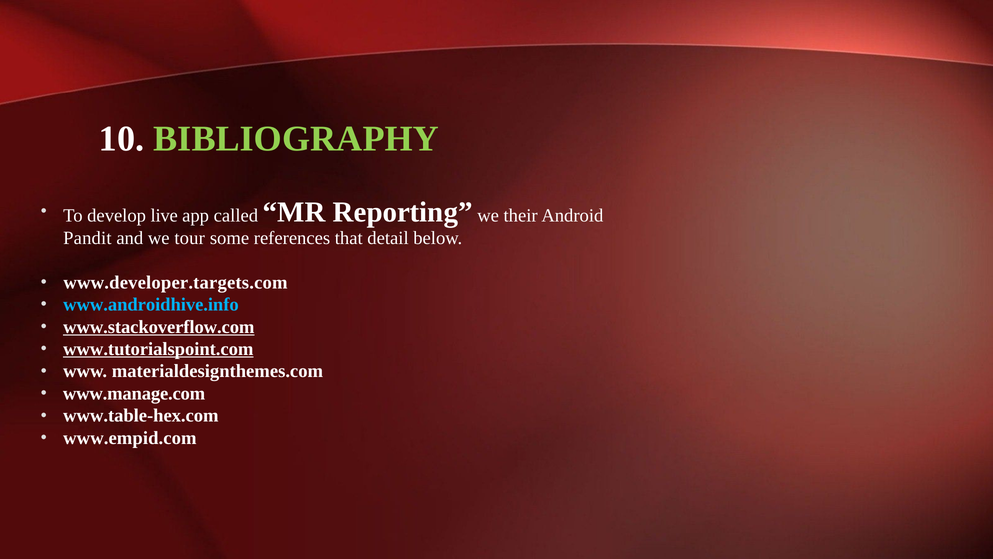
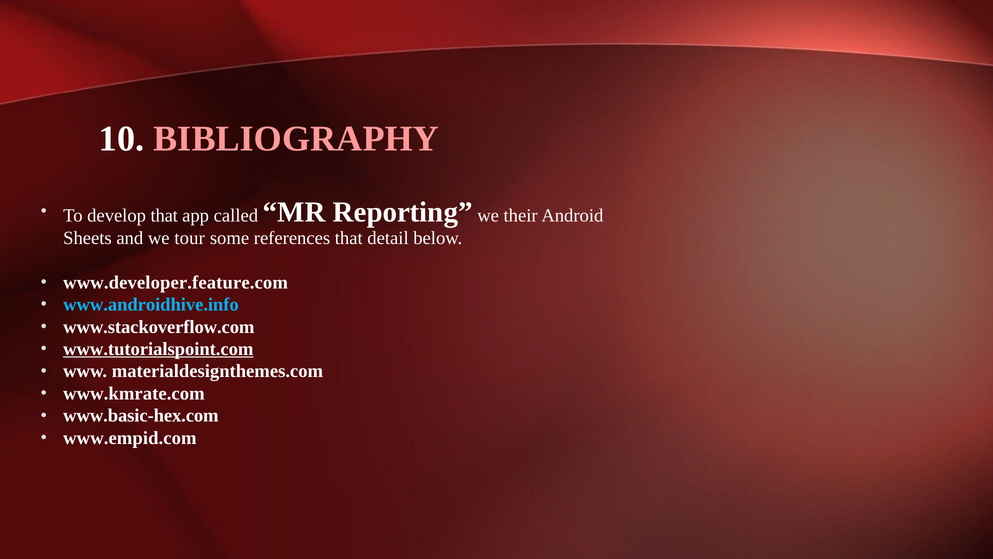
BIBLIOGRAPHY colour: light green -> pink
develop live: live -> that
Pandit: Pandit -> Sheets
www.developer.targets.com: www.developer.targets.com -> www.developer.feature.com
www.stackoverflow.com underline: present -> none
www.manage.com: www.manage.com -> www.kmrate.com
www.table-hex.com: www.table-hex.com -> www.basic-hex.com
